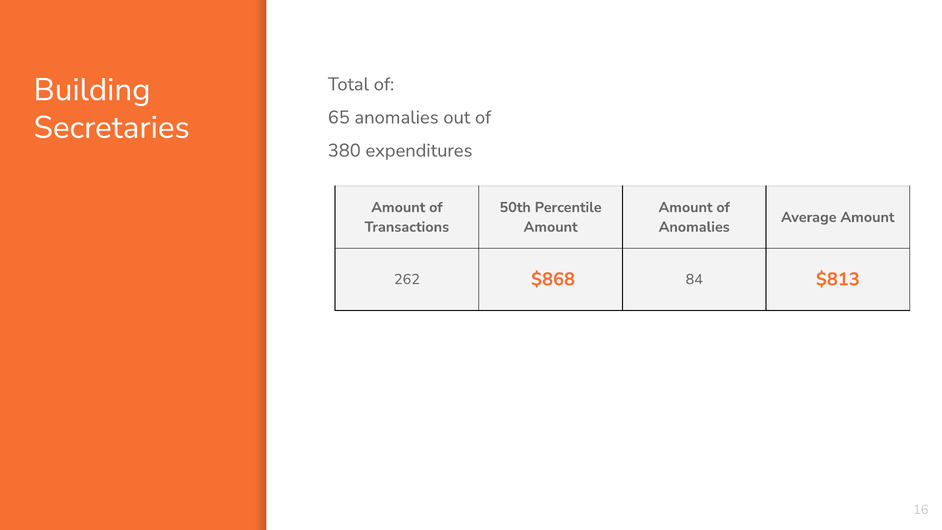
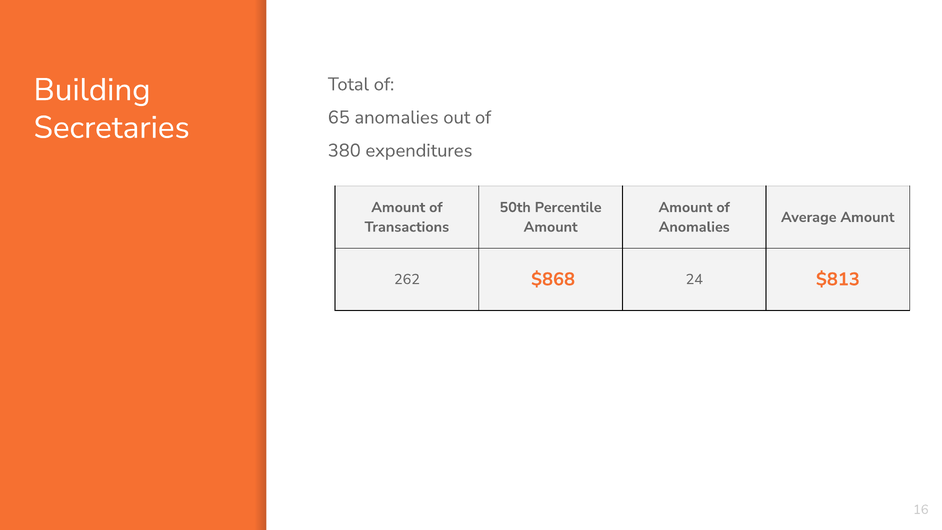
84: 84 -> 24
